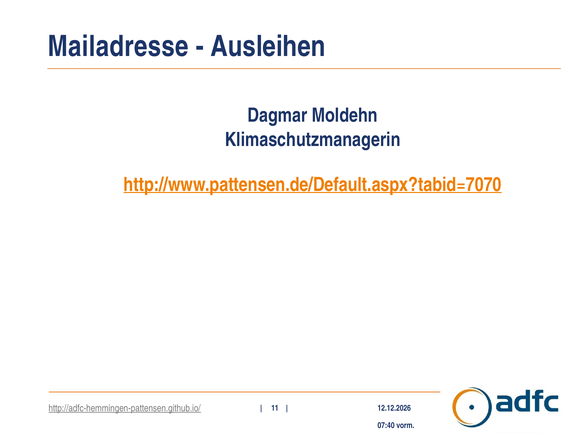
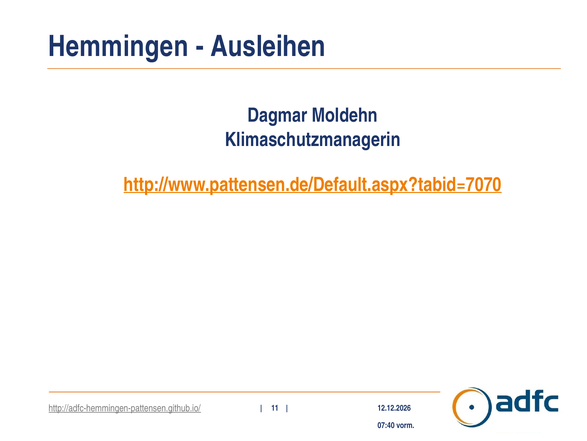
Mailadresse: Mailadresse -> Hemmingen
